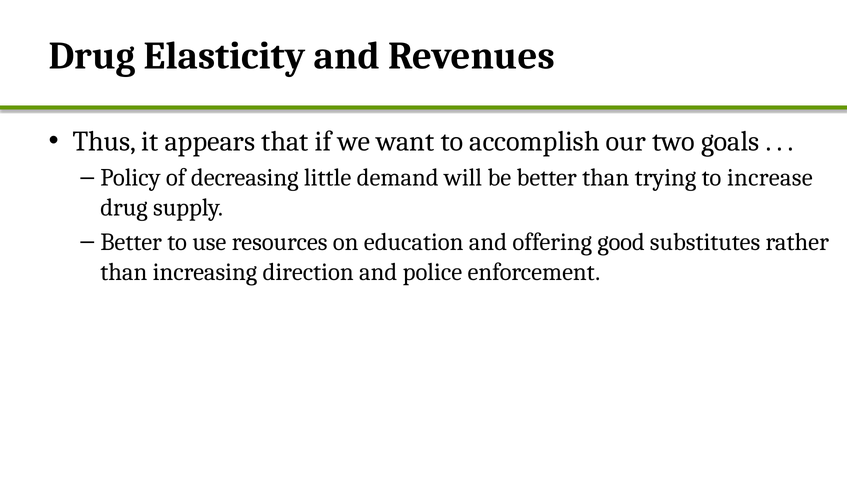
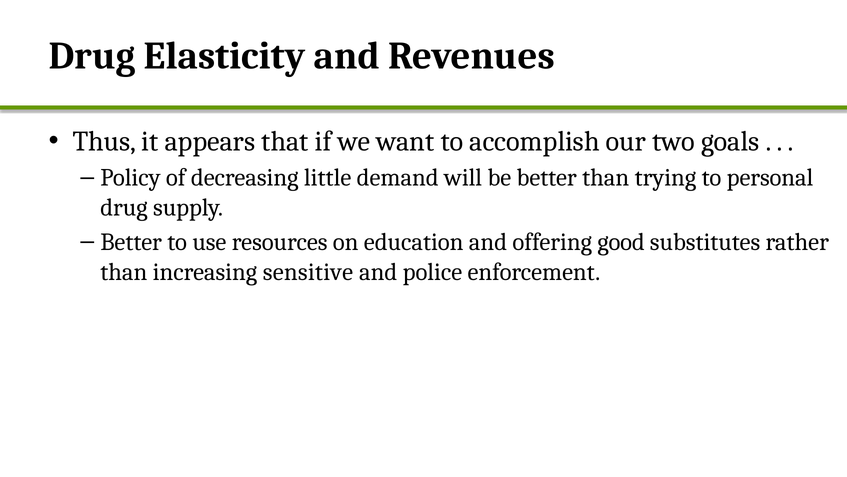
increase: increase -> personal
direction: direction -> sensitive
